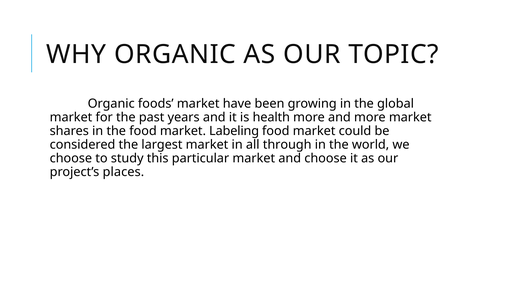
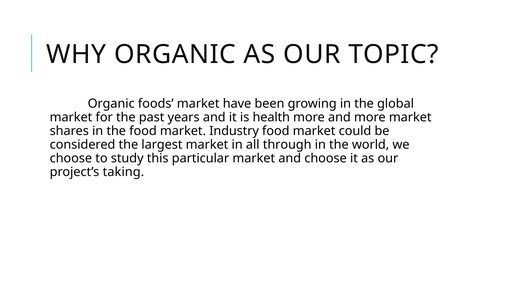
Labeling: Labeling -> Industry
places: places -> taking
